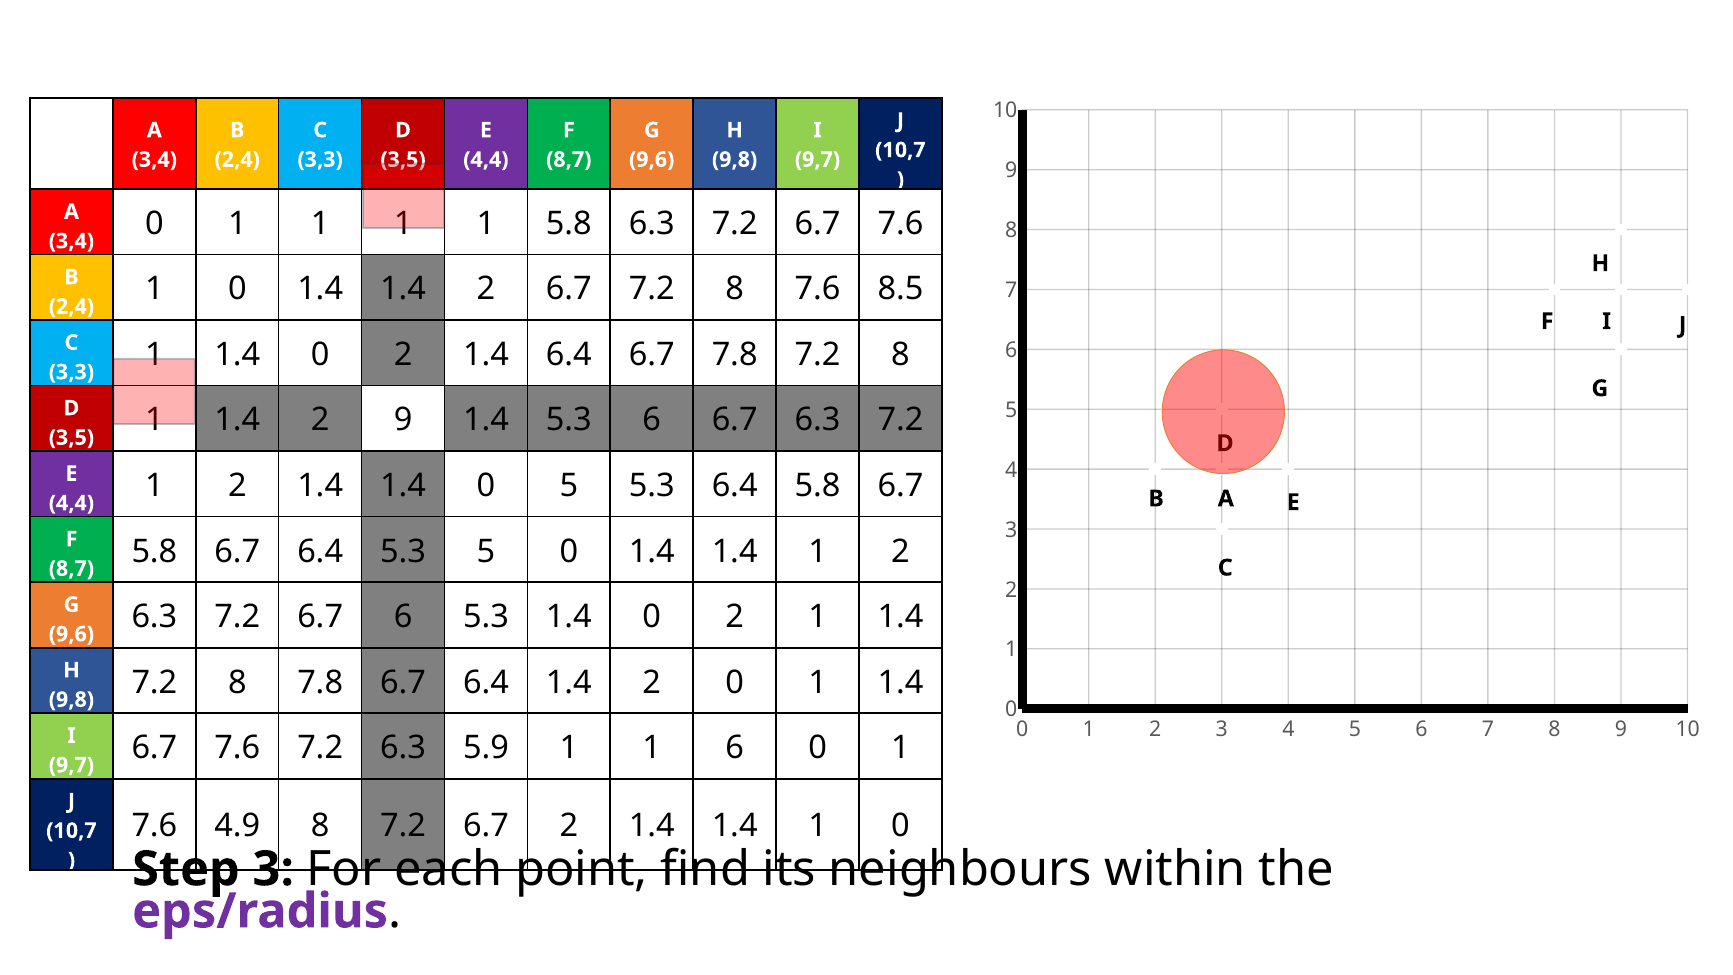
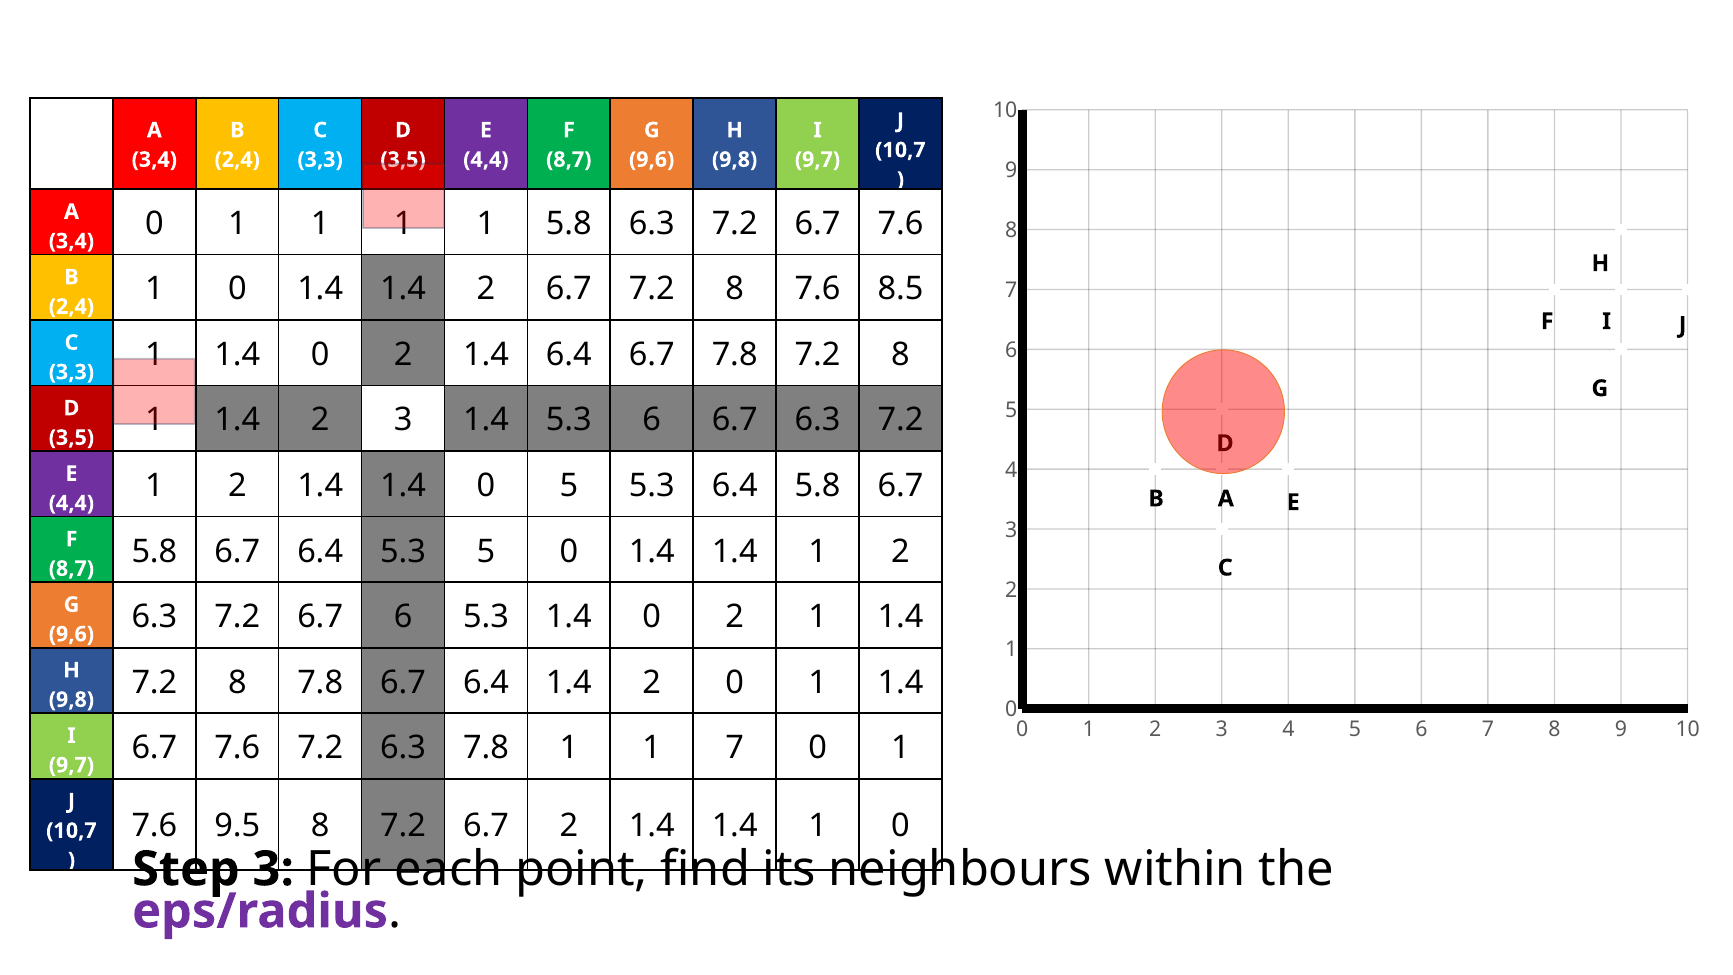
1.4 2 9: 9 -> 3
6.3 5.9: 5.9 -> 7.8
1 6: 6 -> 7
4.9: 4.9 -> 9.5
